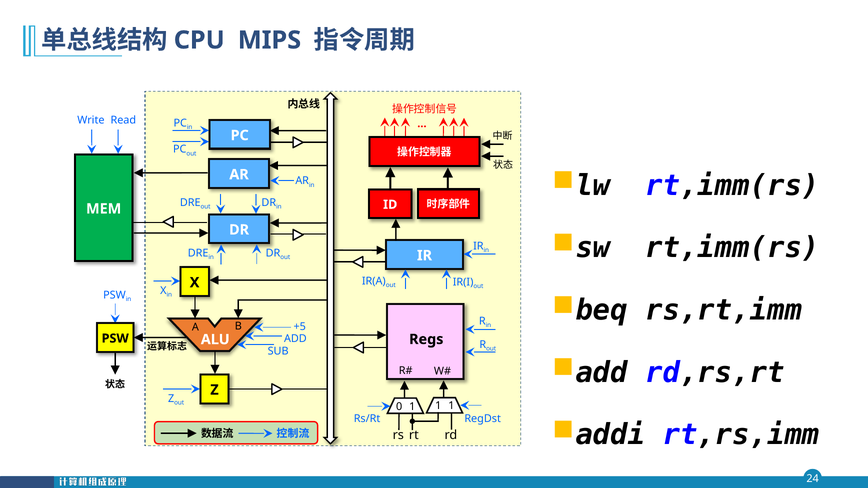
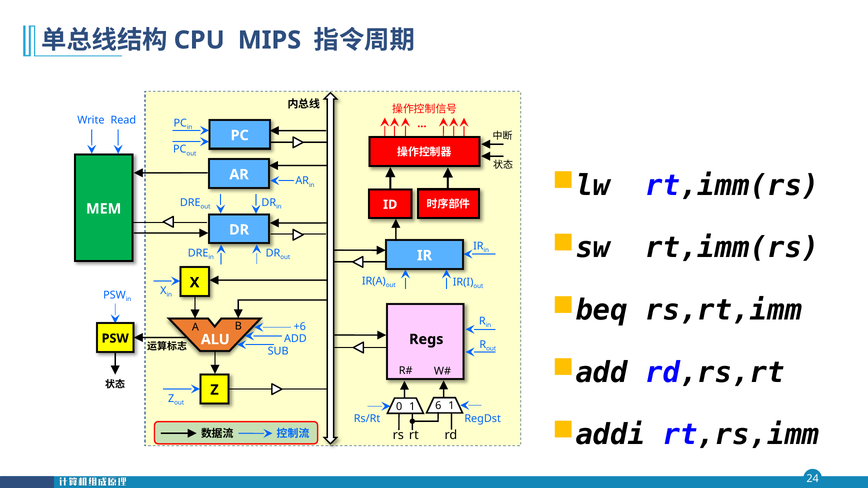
+5: +5 -> +6
0 1 1: 1 -> 6
